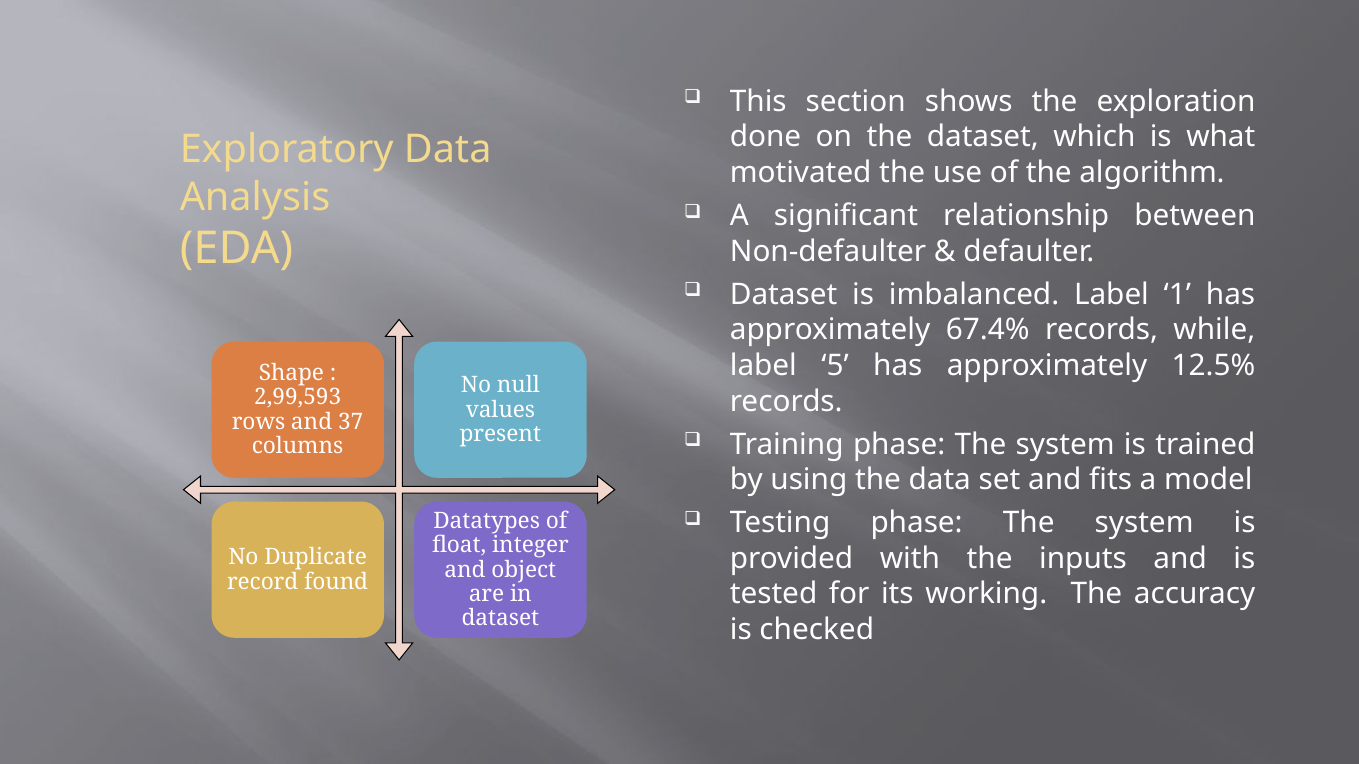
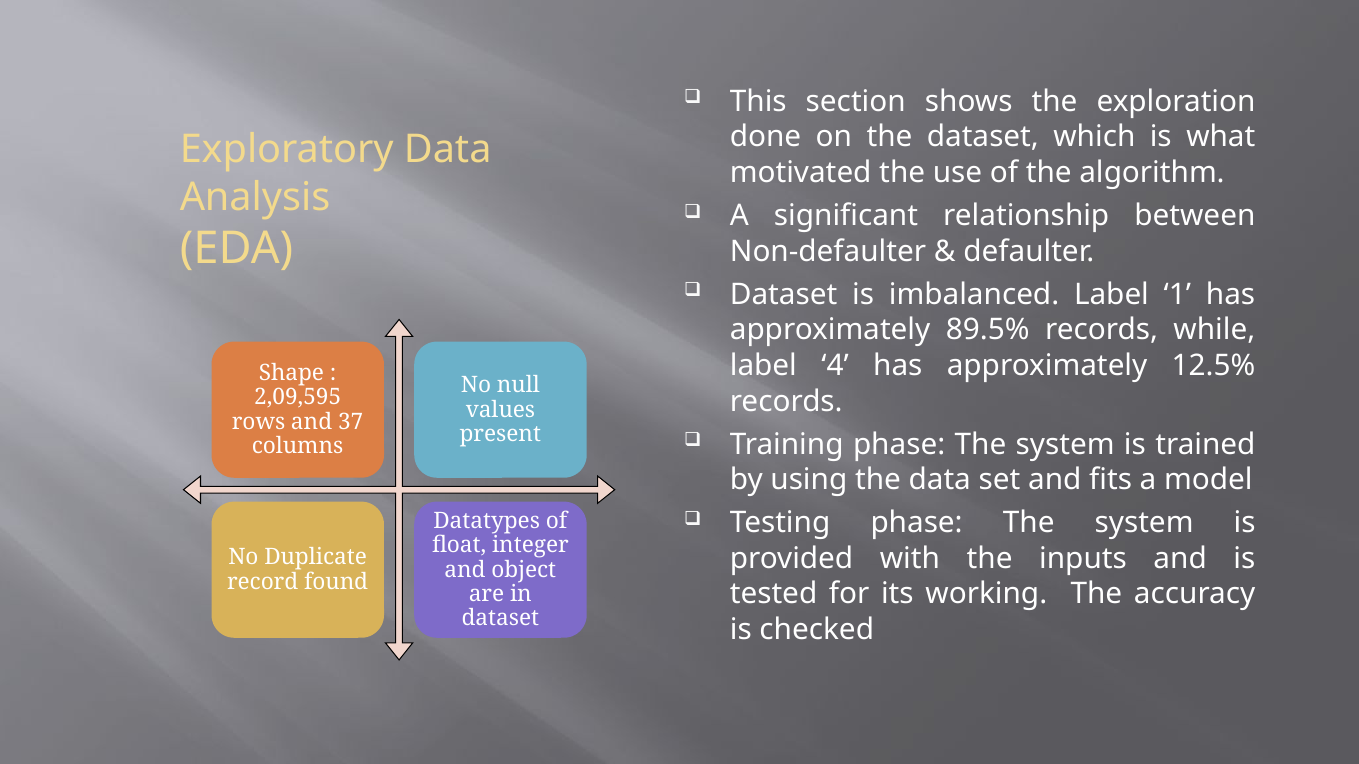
67.4%: 67.4% -> 89.5%
5: 5 -> 4
2,99,593: 2,99,593 -> 2,09,595
